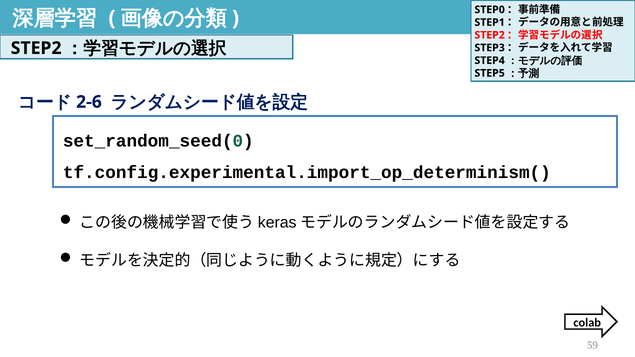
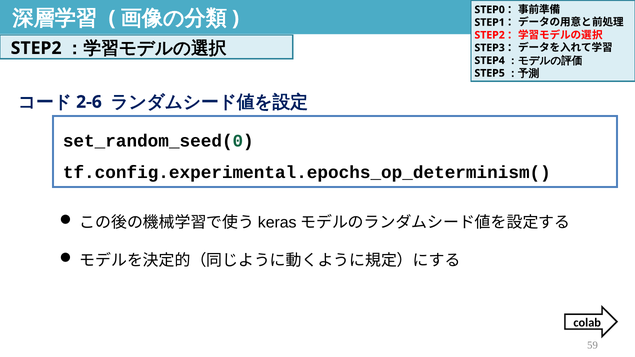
tf.config.experimental.import_op_determinism(: tf.config.experimental.import_op_determinism( -> tf.config.experimental.epochs_op_determinism(
